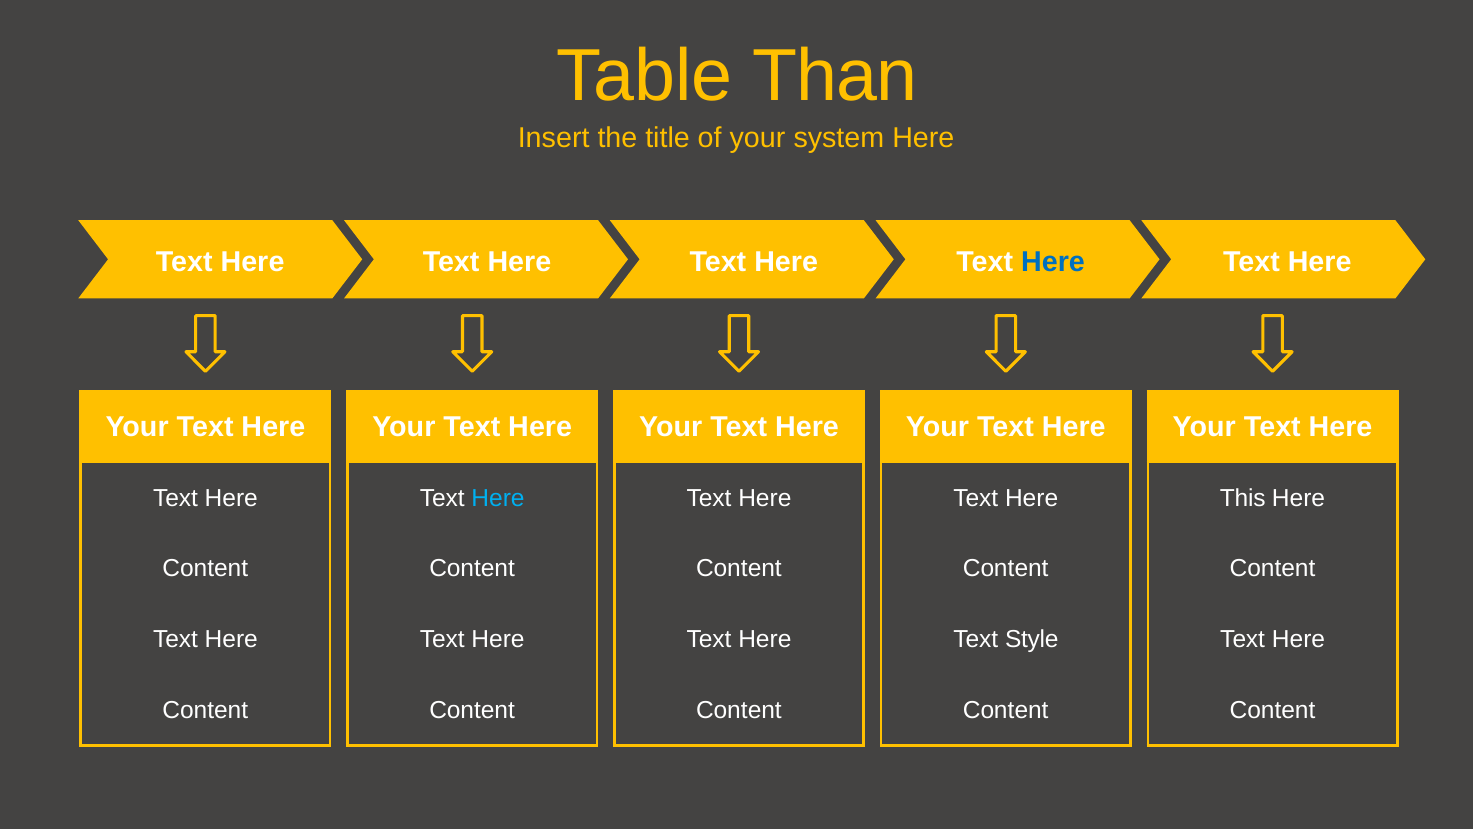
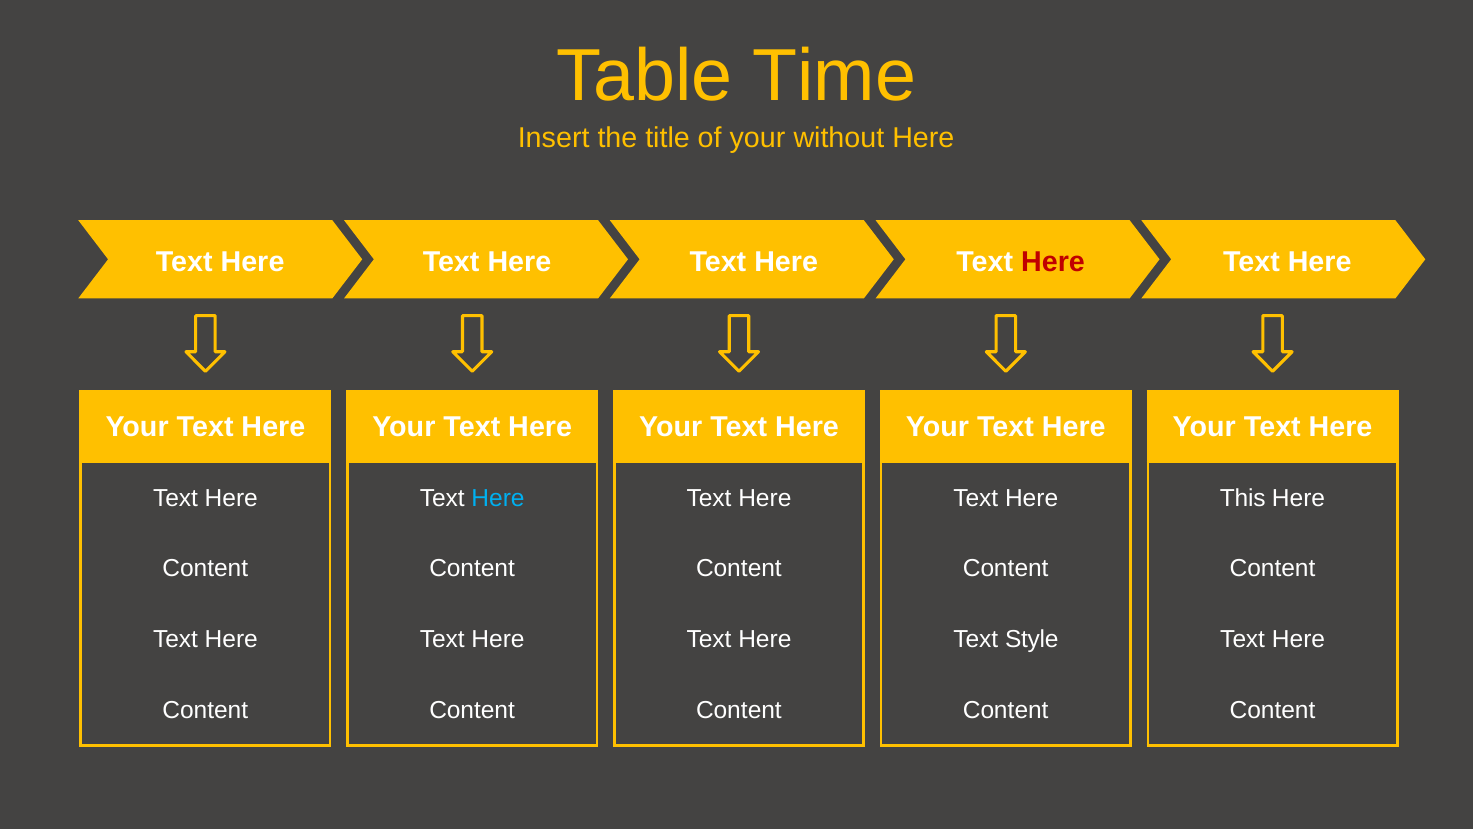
Than: Than -> Time
system: system -> without
Here at (1053, 262) colour: blue -> red
